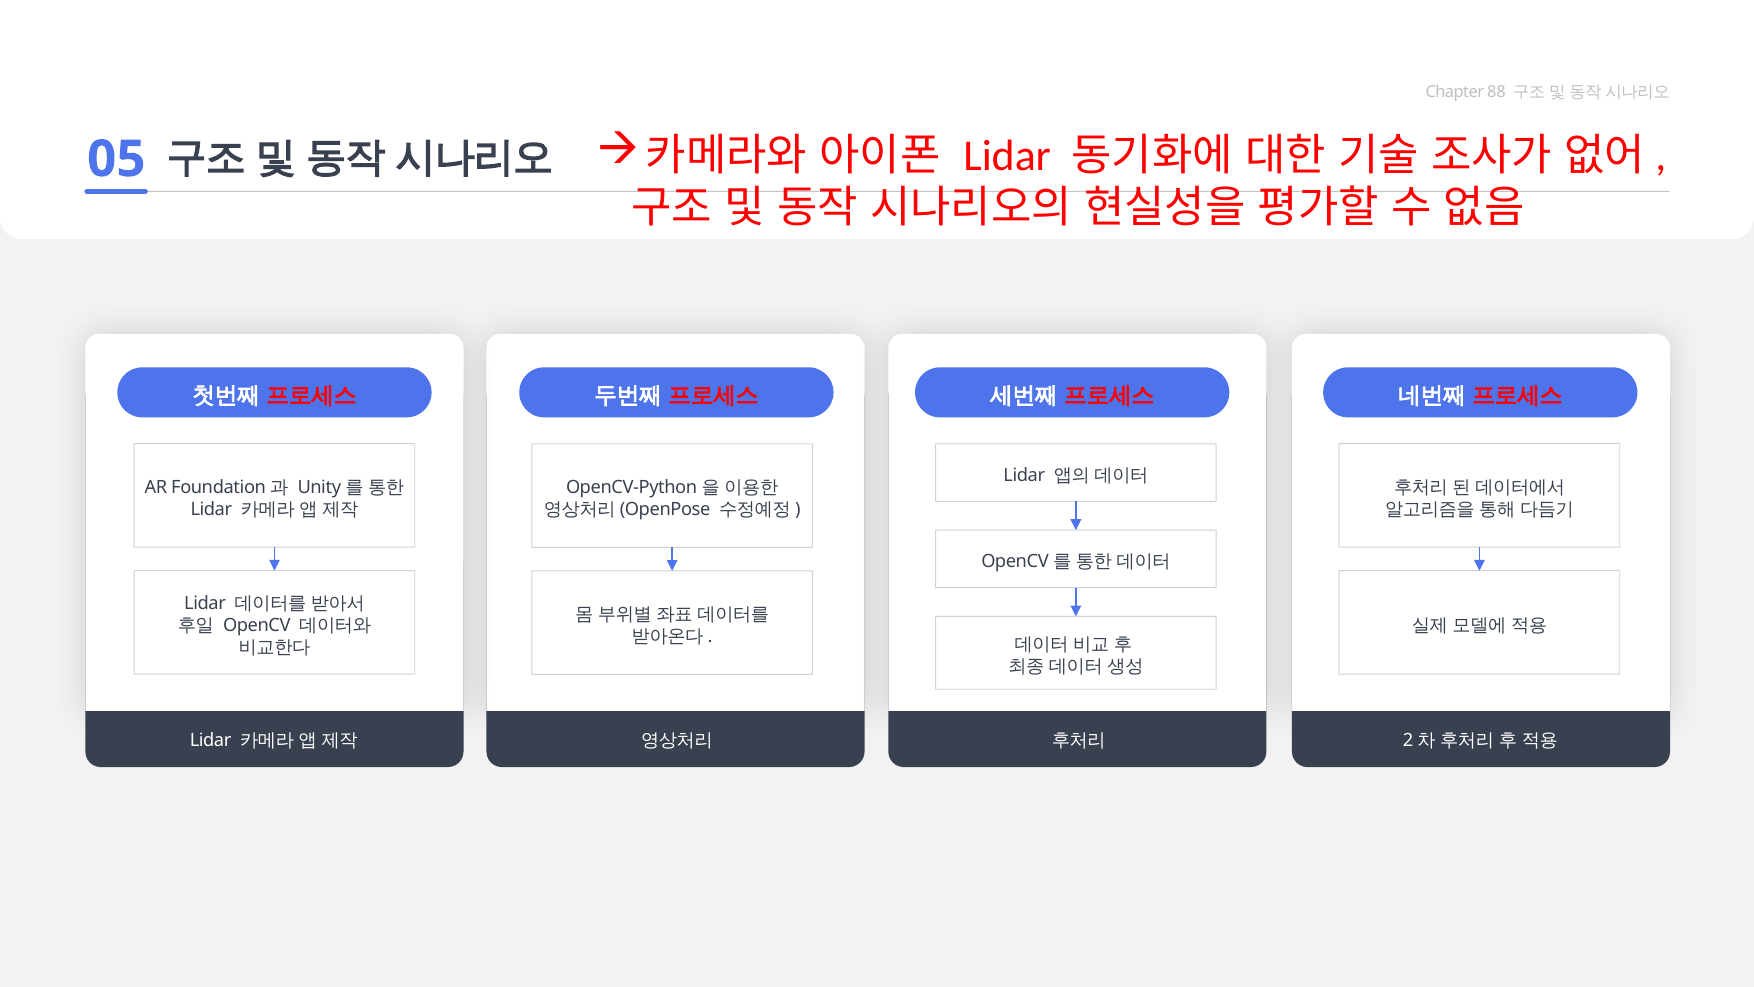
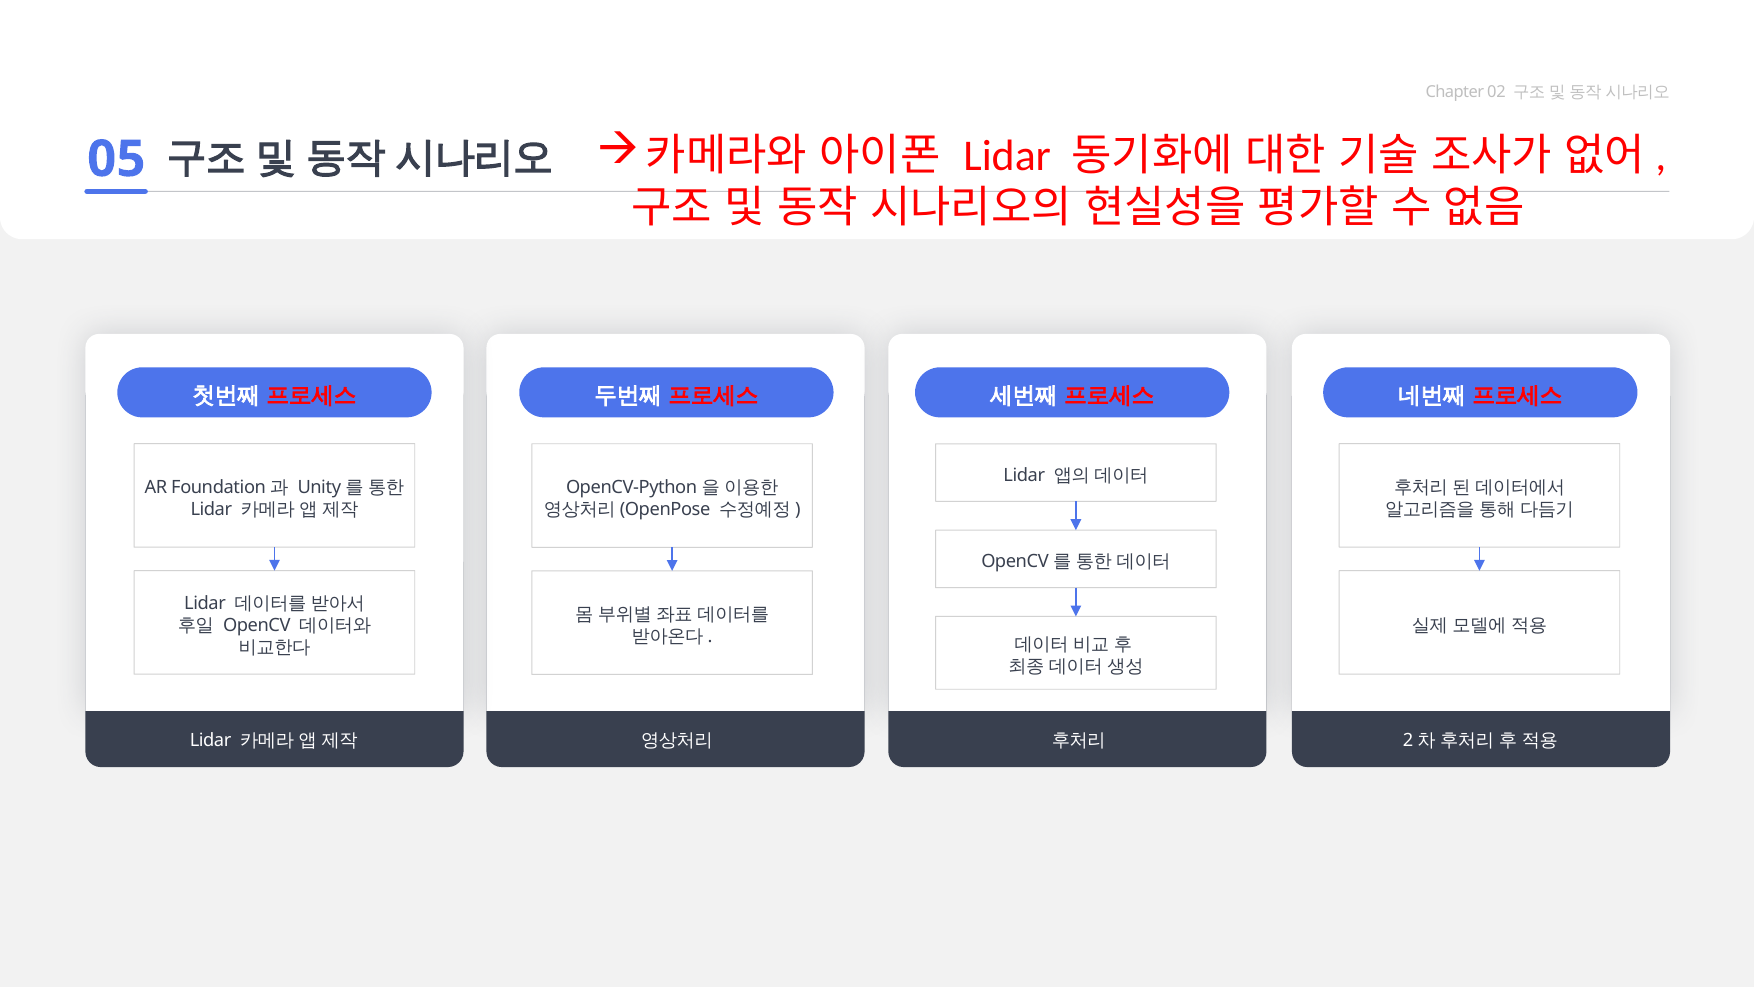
88: 88 -> 02
